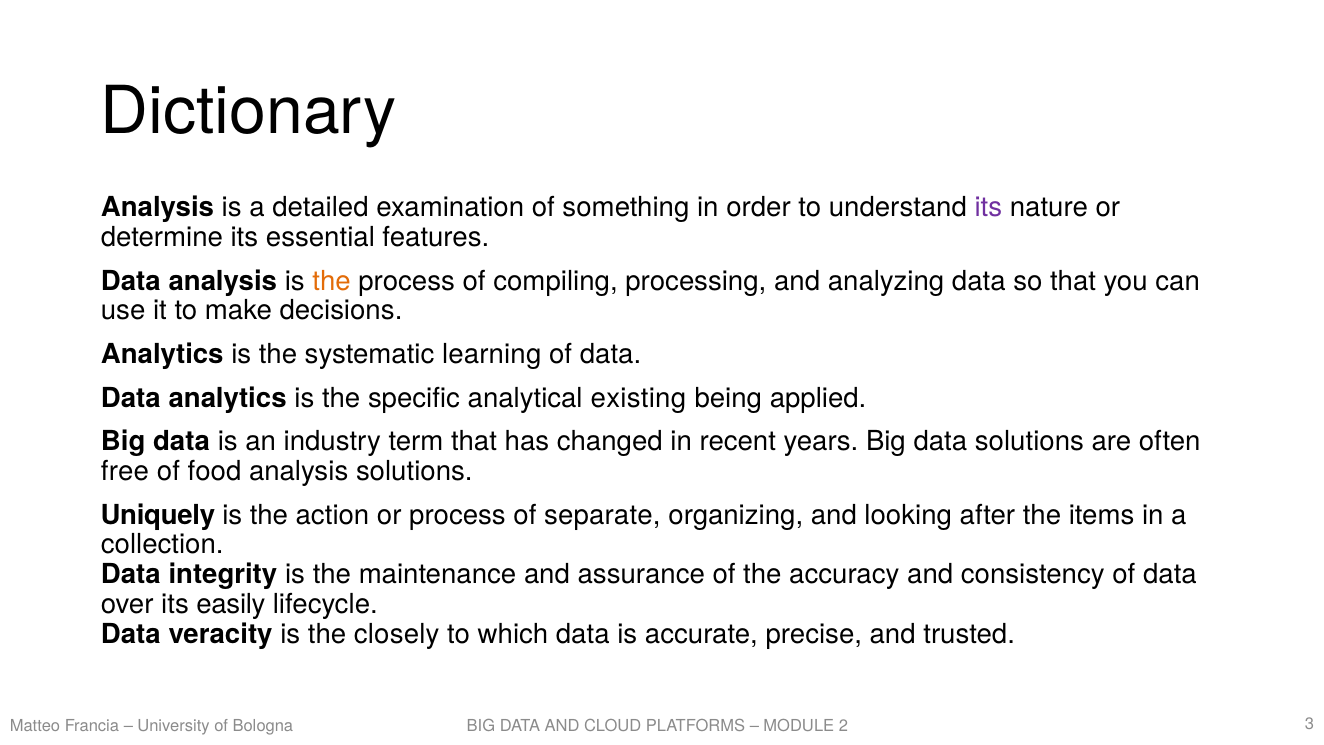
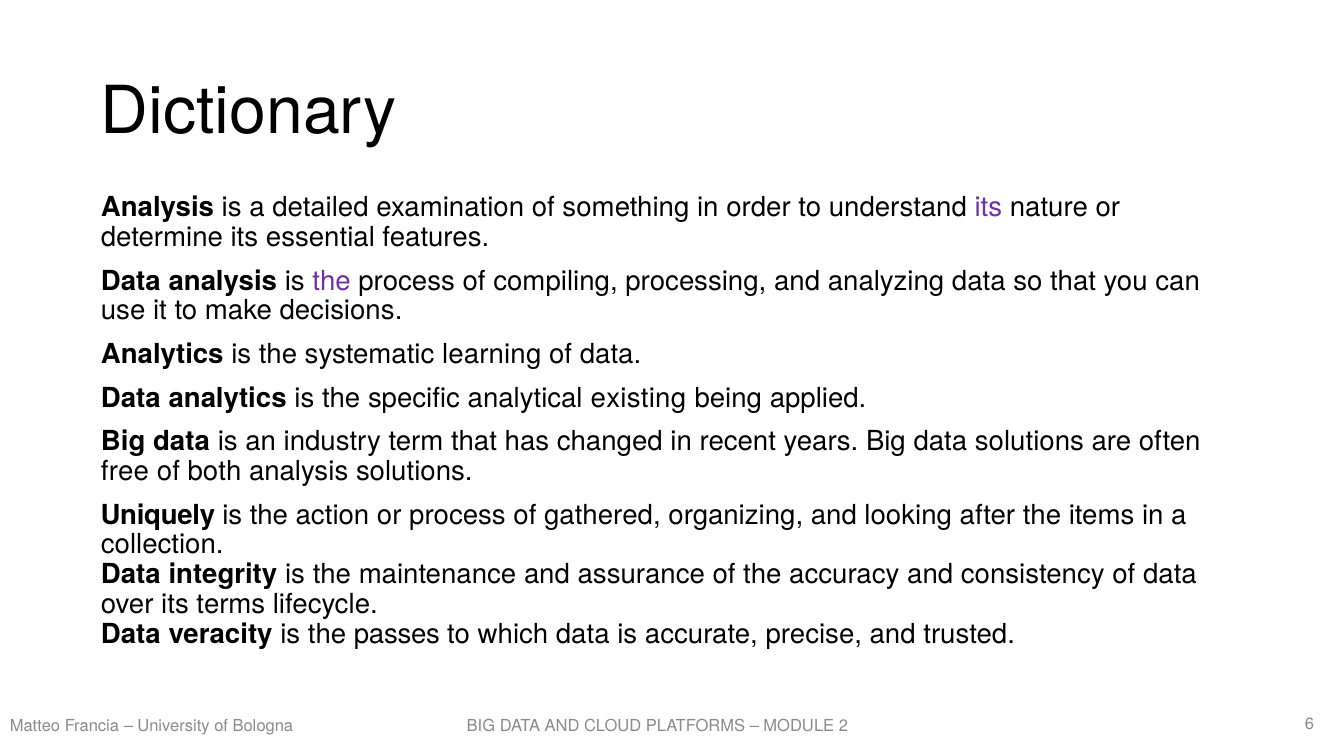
the at (332, 281) colour: orange -> purple
food: food -> both
separate: separate -> gathered
easily: easily -> terms
closely: closely -> passes
3: 3 -> 6
